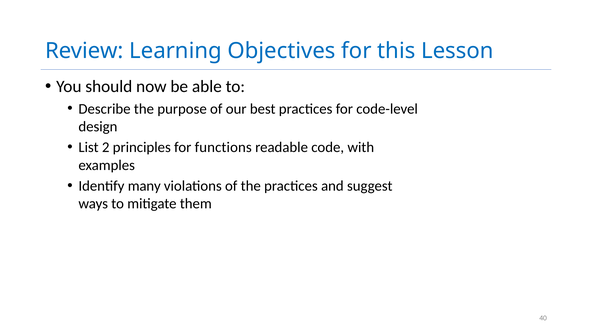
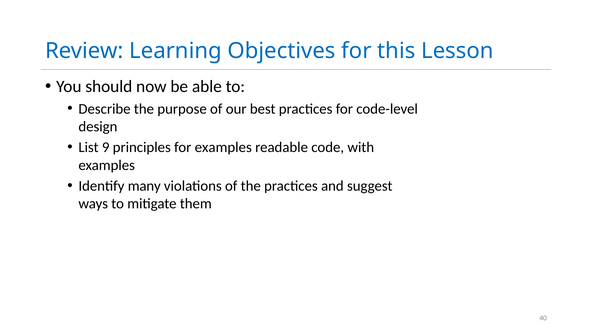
2: 2 -> 9
for functions: functions -> examples
